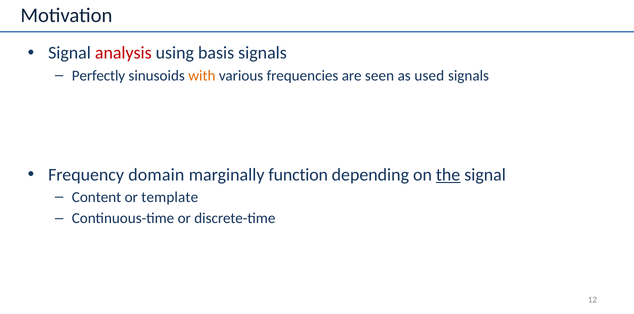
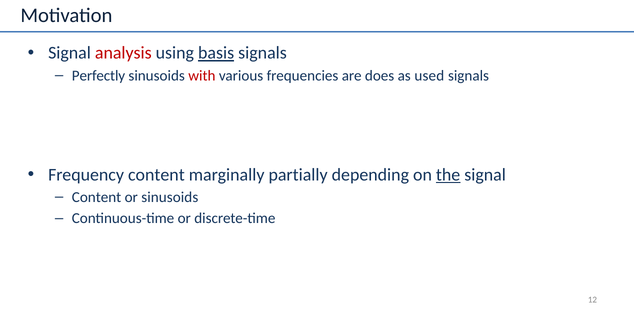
basis underline: none -> present
with colour: orange -> red
seen: seen -> does
Frequency domain: domain -> content
function: function -> partially
or template: template -> sinusoids
